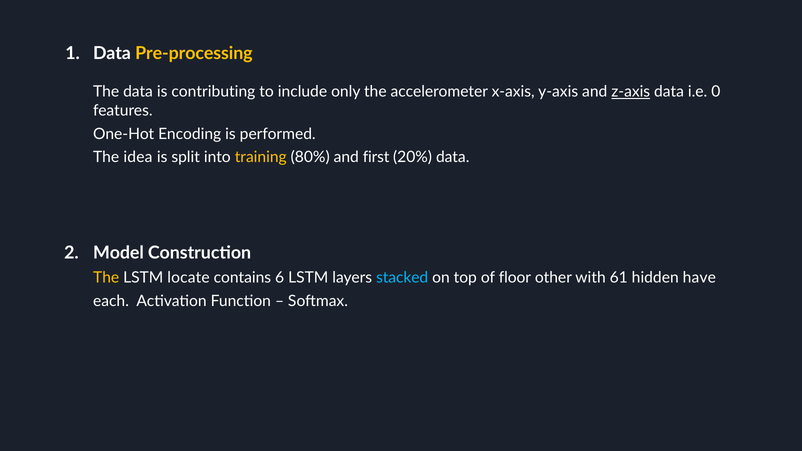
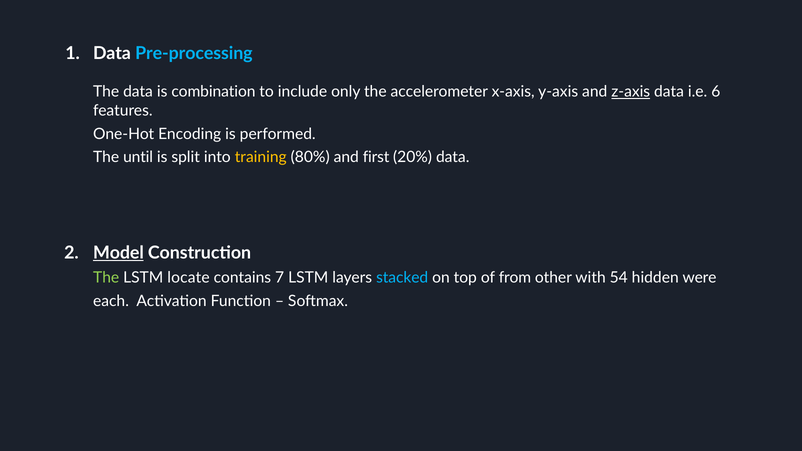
Pre-processing colour: yellow -> light blue
contributing: contributing -> combination
0: 0 -> 6
idea: idea -> until
Model underline: none -> present
The at (106, 278) colour: yellow -> light green
6: 6 -> 7
floor: floor -> from
61: 61 -> 54
have: have -> were
